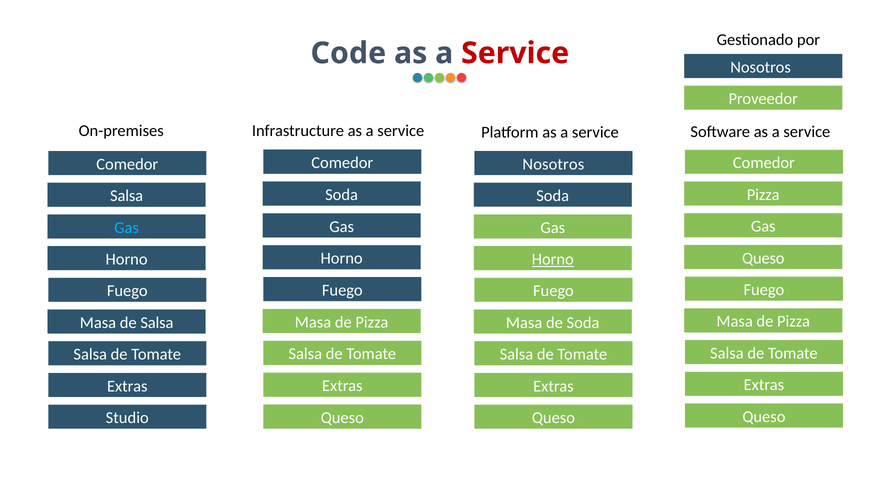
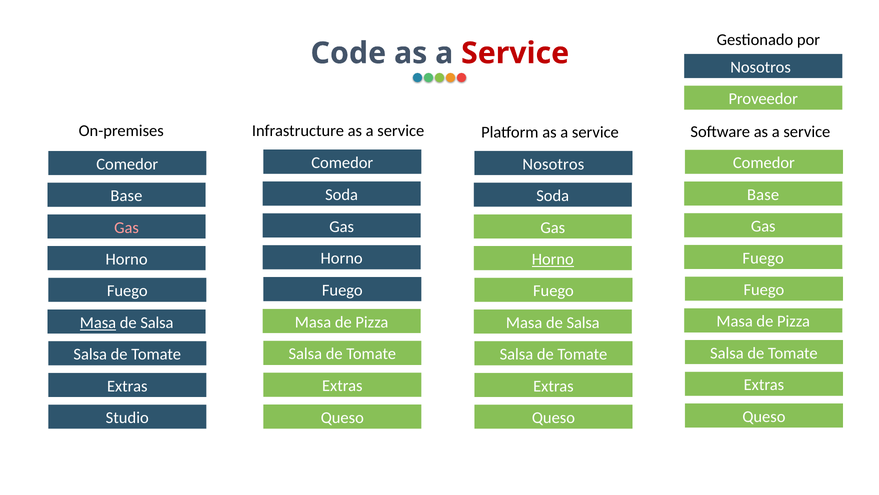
Pizza at (763, 195): Pizza -> Base
Salsa at (127, 196): Salsa -> Base
Gas at (127, 227) colour: light blue -> pink
Queso at (763, 258): Queso -> Fuego
Masa at (98, 322) underline: none -> present
Soda at (583, 322): Soda -> Salsa
